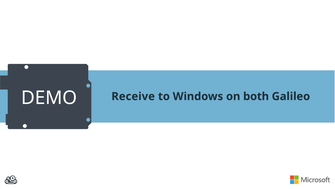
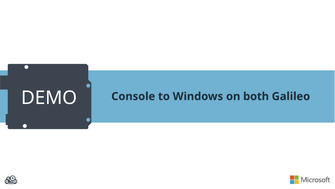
Receive: Receive -> Console
